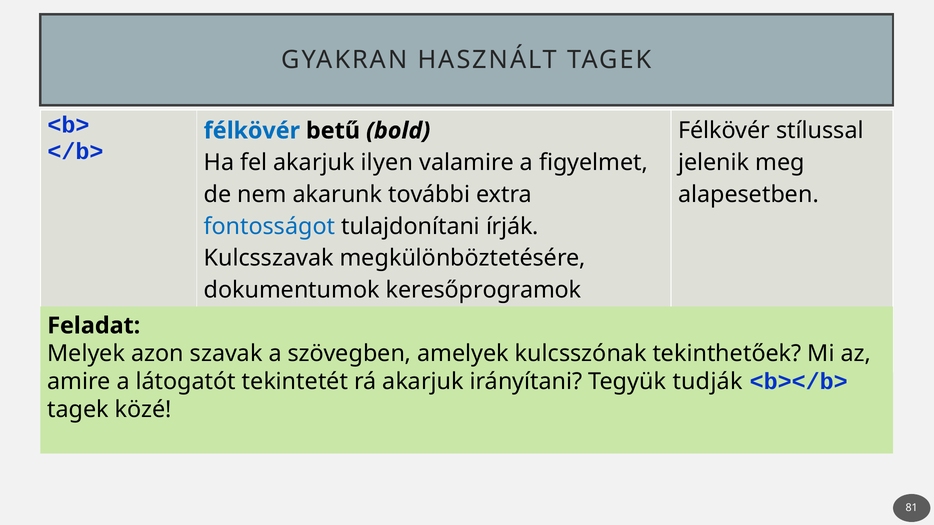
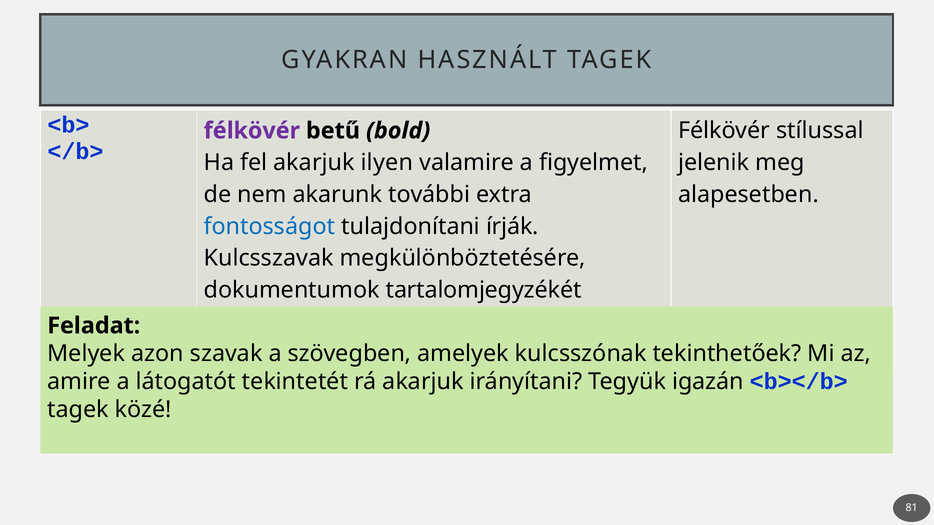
félkövér at (252, 131) colour: blue -> purple
keresőprogramok: keresőprogramok -> tartalomjegyzékét
tudják: tudják -> igazán
